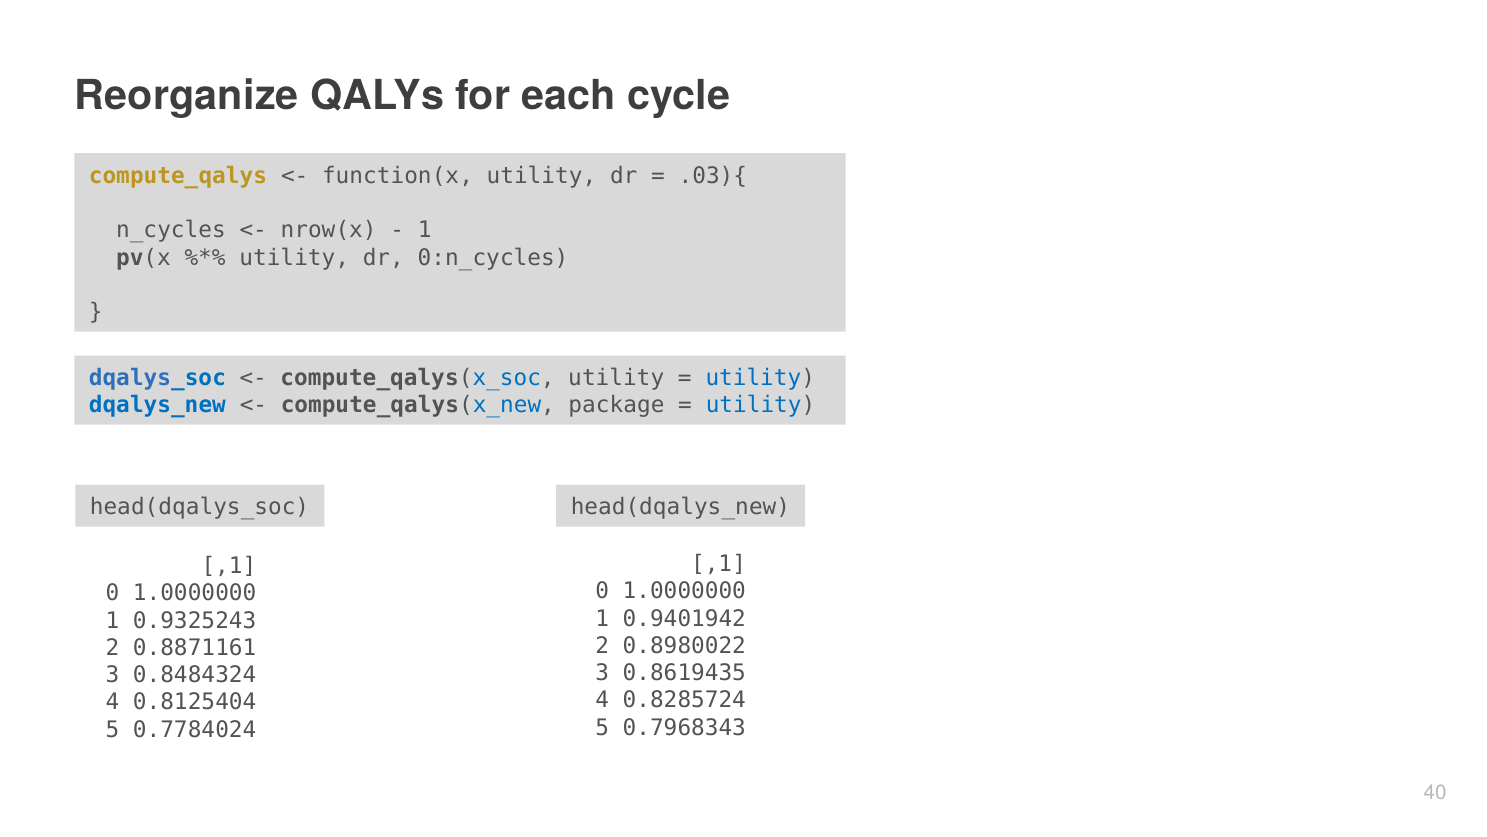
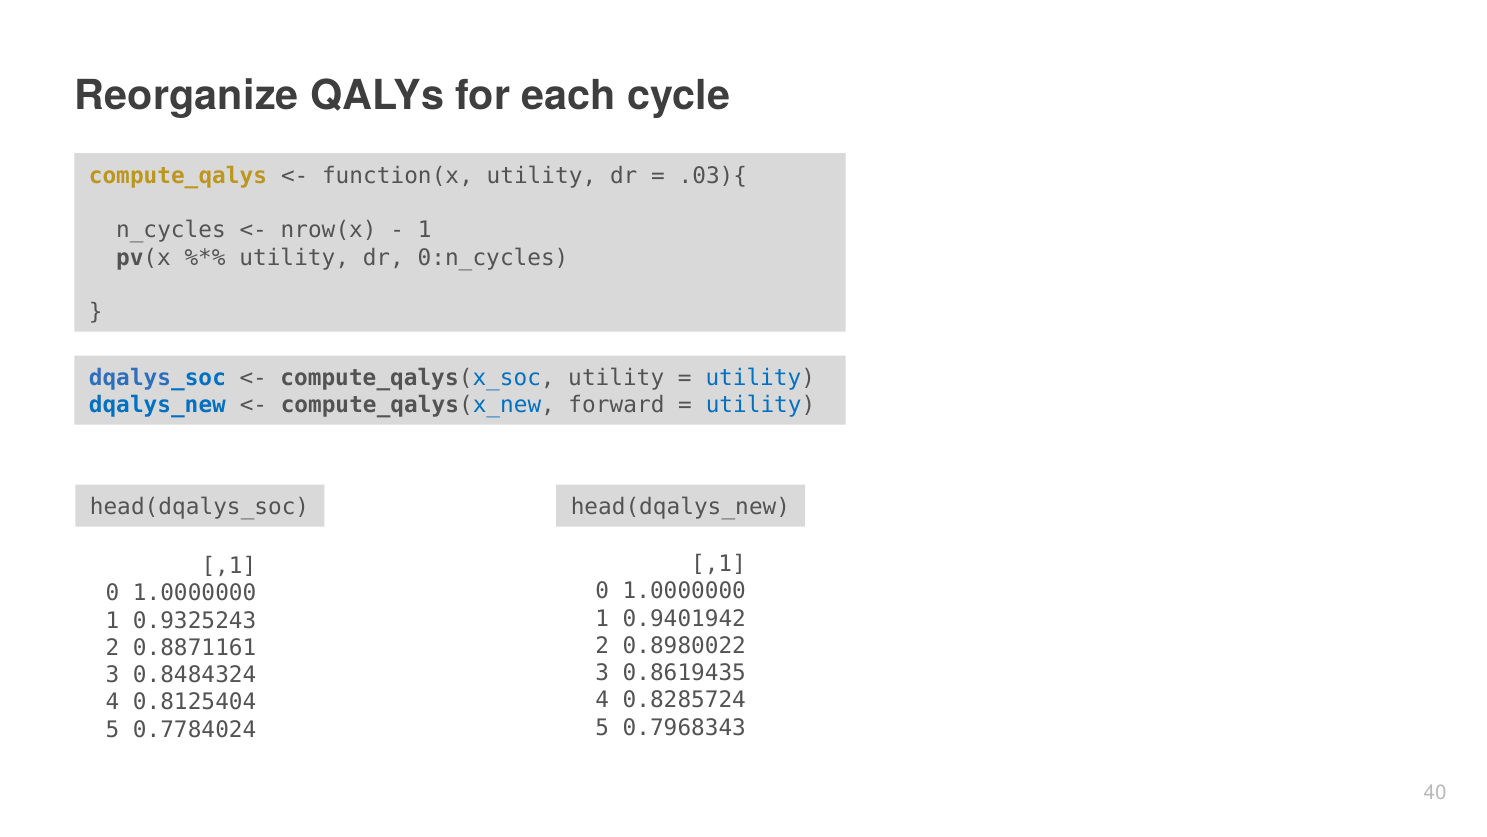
package: package -> forward
